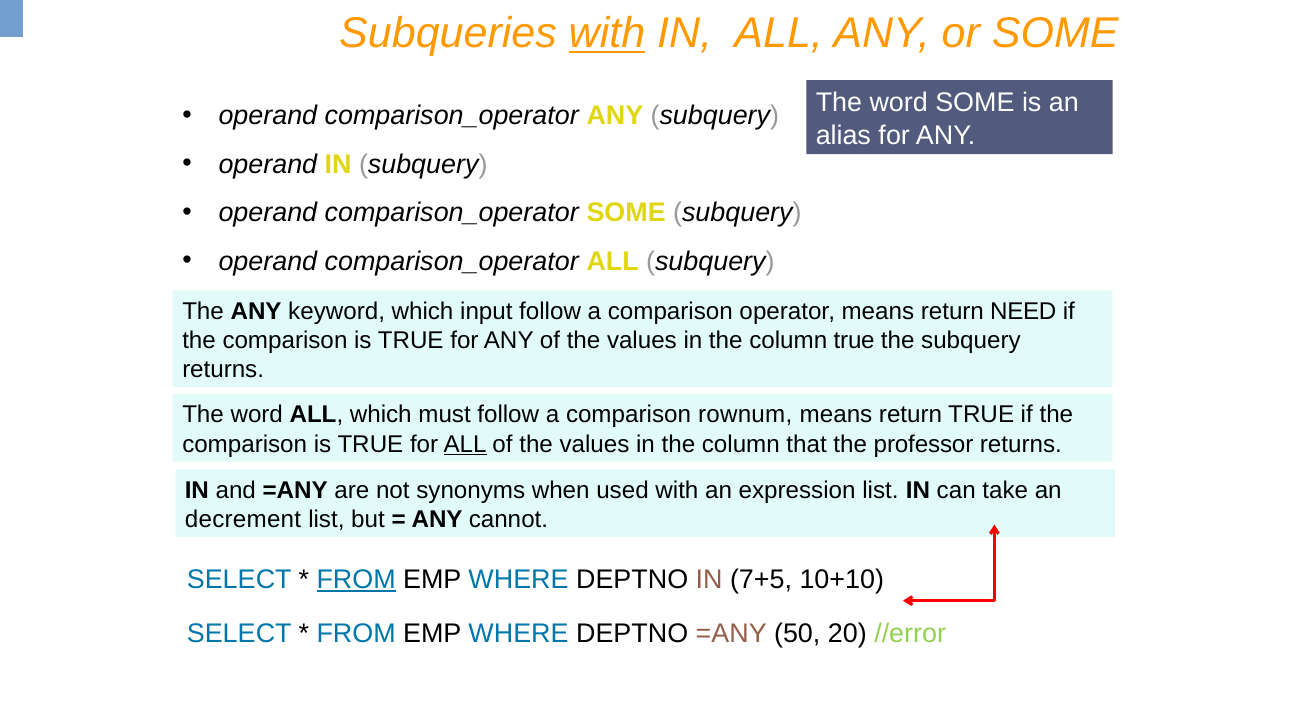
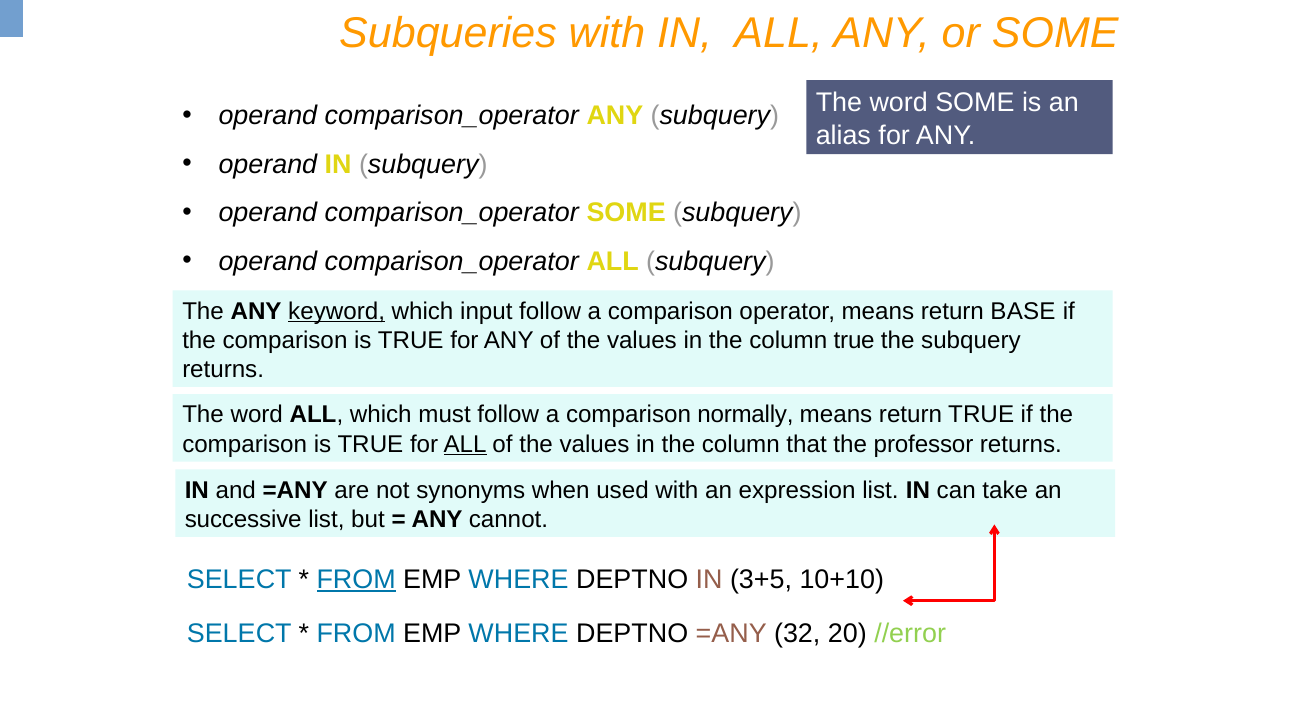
with at (607, 34) underline: present -> none
keyword underline: none -> present
NEED: NEED -> BASE
rownum: rownum -> normally
decrement: decrement -> successive
7+5: 7+5 -> 3+5
50: 50 -> 32
